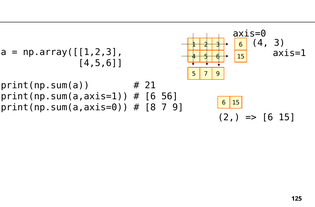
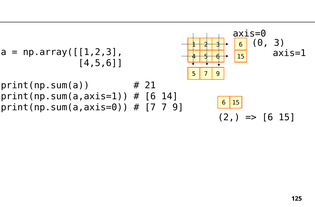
4 at (260, 43): 4 -> 0
56: 56 -> 14
8 at (150, 107): 8 -> 7
